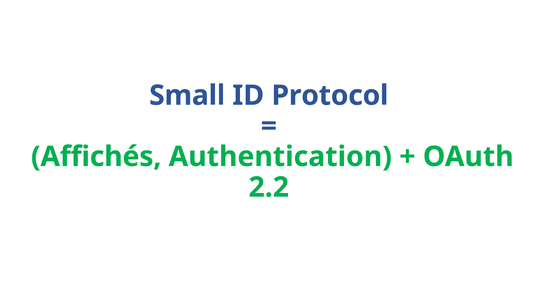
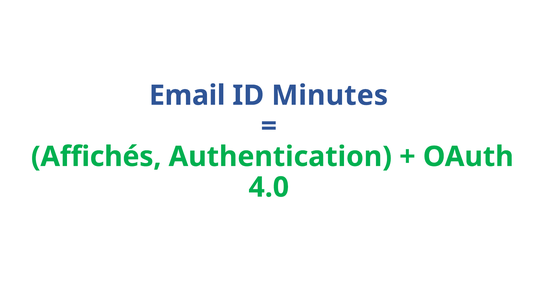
Small: Small -> Email
Protocol: Protocol -> Minutes
2.2: 2.2 -> 4.0
